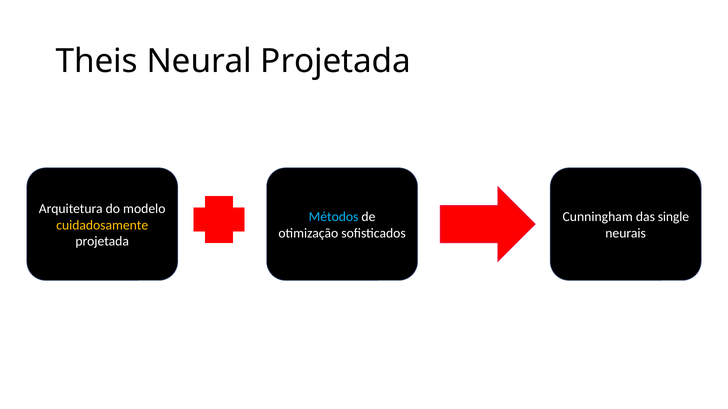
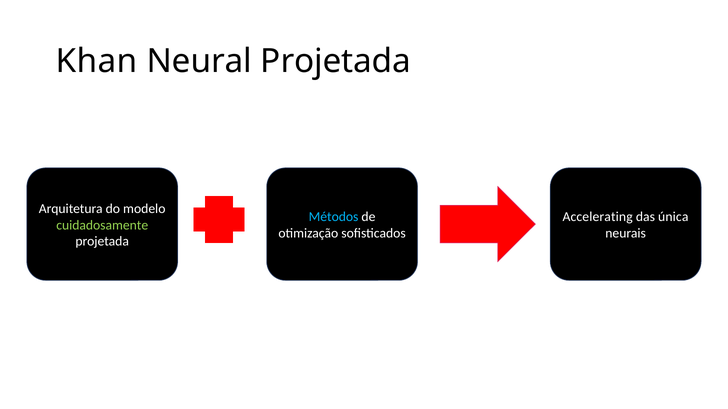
Theis: Theis -> Khan
Cunningham: Cunningham -> Accelerating
single: single -> única
cuidadosamente colour: yellow -> light green
